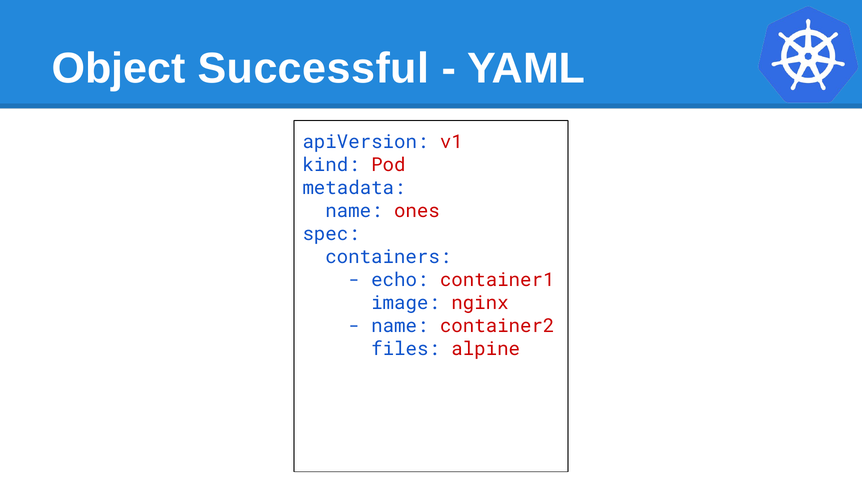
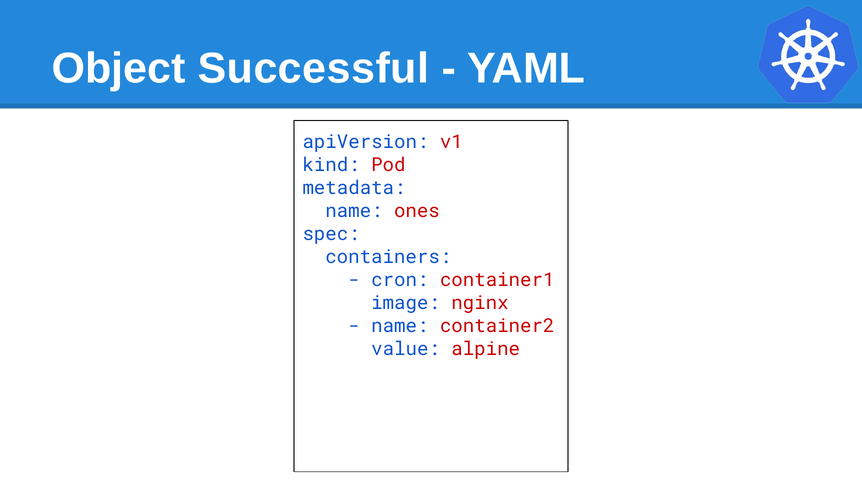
echo: echo -> cron
files: files -> value
